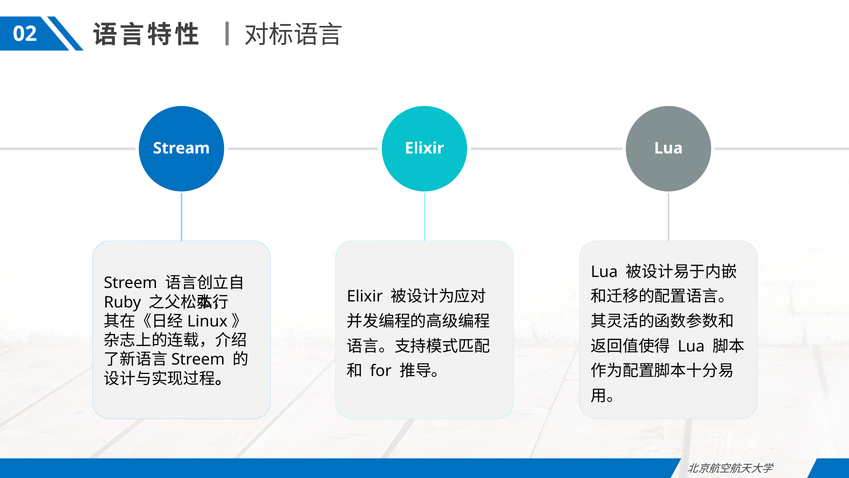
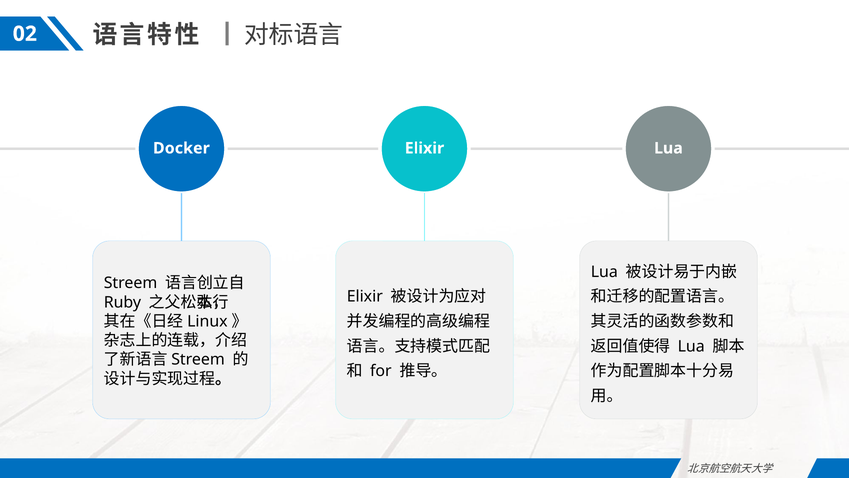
Stream: Stream -> Docker
